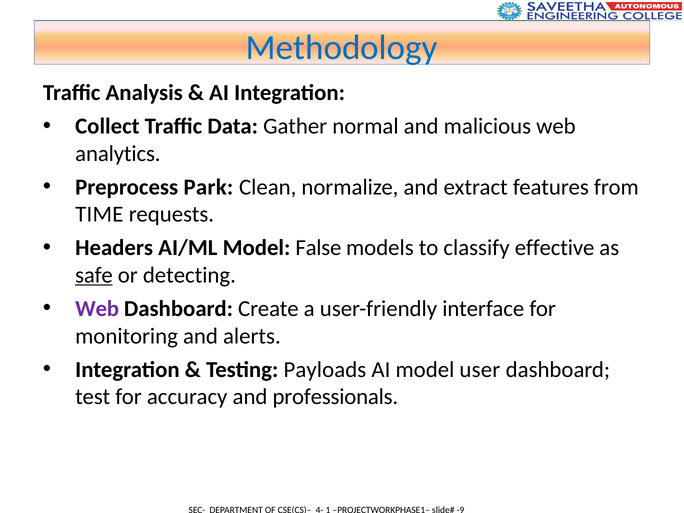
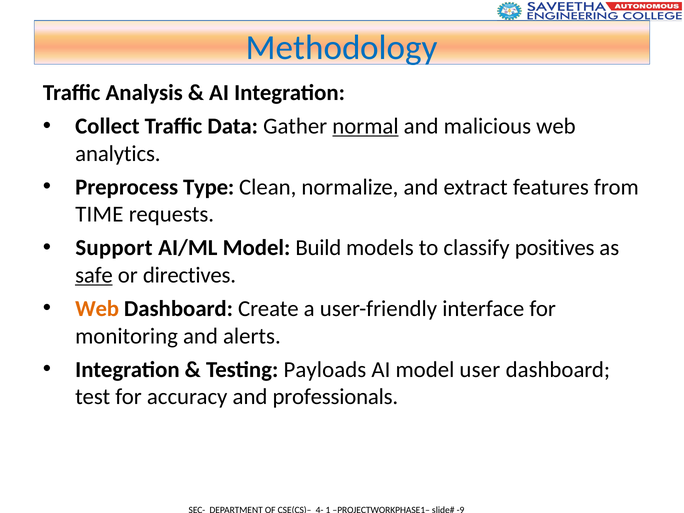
normal underline: none -> present
Park: Park -> Type
Headers: Headers -> Support
False: False -> Build
effective: effective -> positives
detecting: detecting -> directives
Web at (97, 309) colour: purple -> orange
